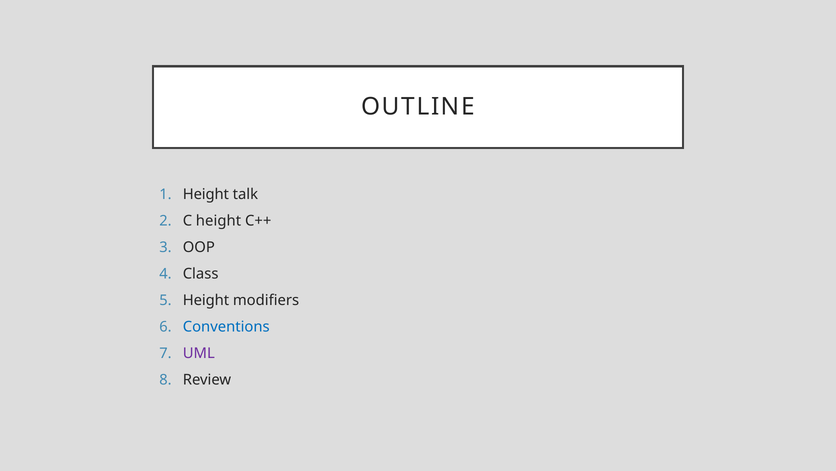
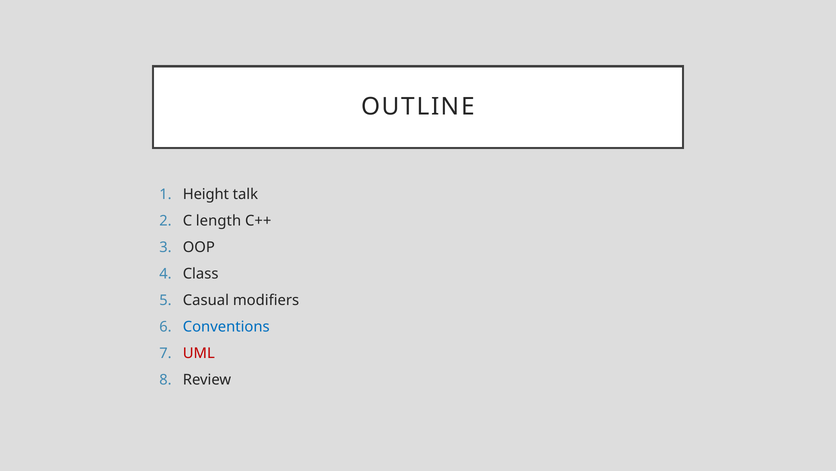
C height: height -> length
Height at (206, 300): Height -> Casual
UML colour: purple -> red
